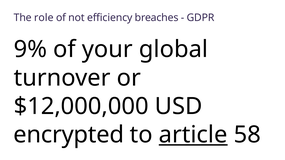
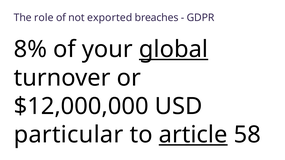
efficiency: efficiency -> exported
9%: 9% -> 8%
global underline: none -> present
encrypted: encrypted -> particular
